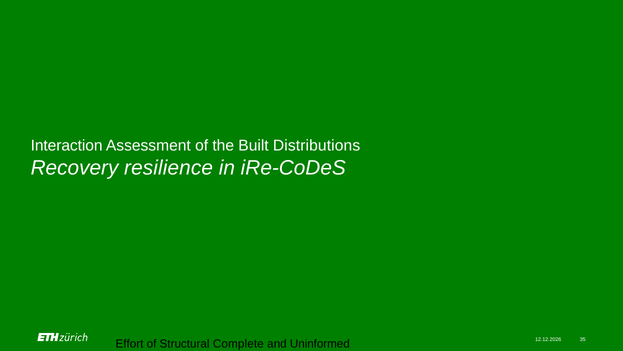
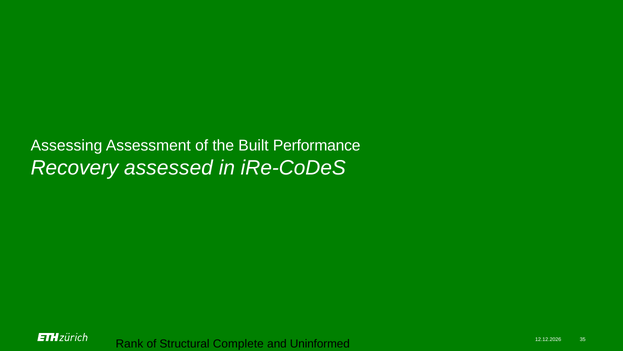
Interaction: Interaction -> Assessing
Distributions: Distributions -> Performance
resilience: resilience -> assessed
Effort: Effort -> Rank
